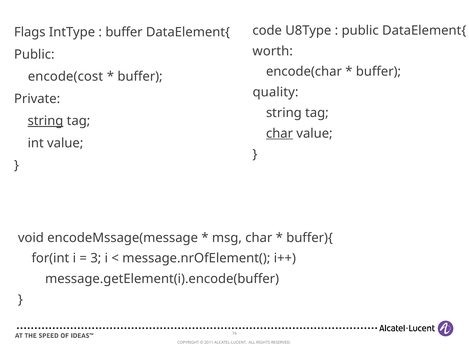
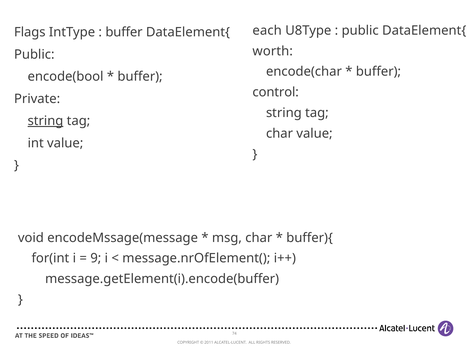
code: code -> each
encode(cost: encode(cost -> encode(bool
quality: quality -> control
char at (280, 133) underline: present -> none
3: 3 -> 9
